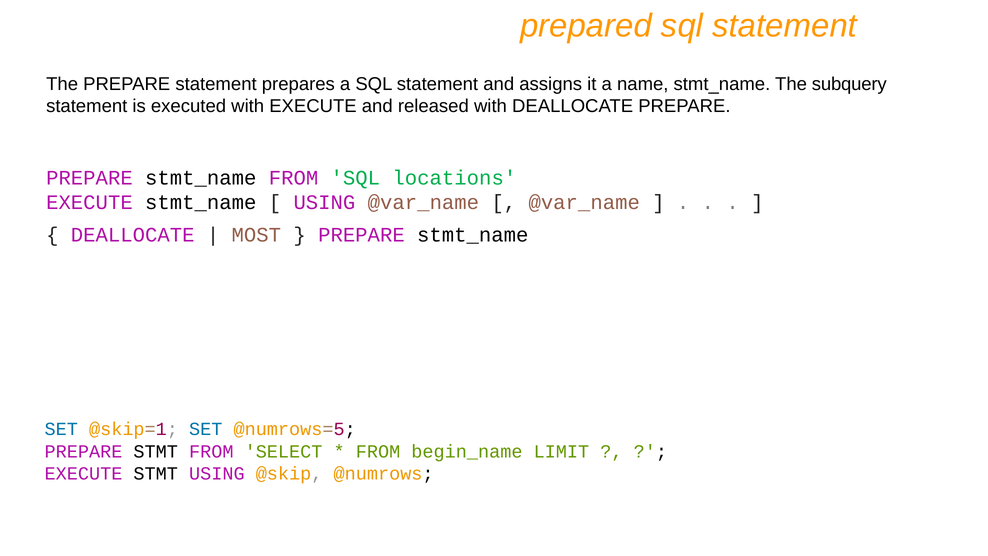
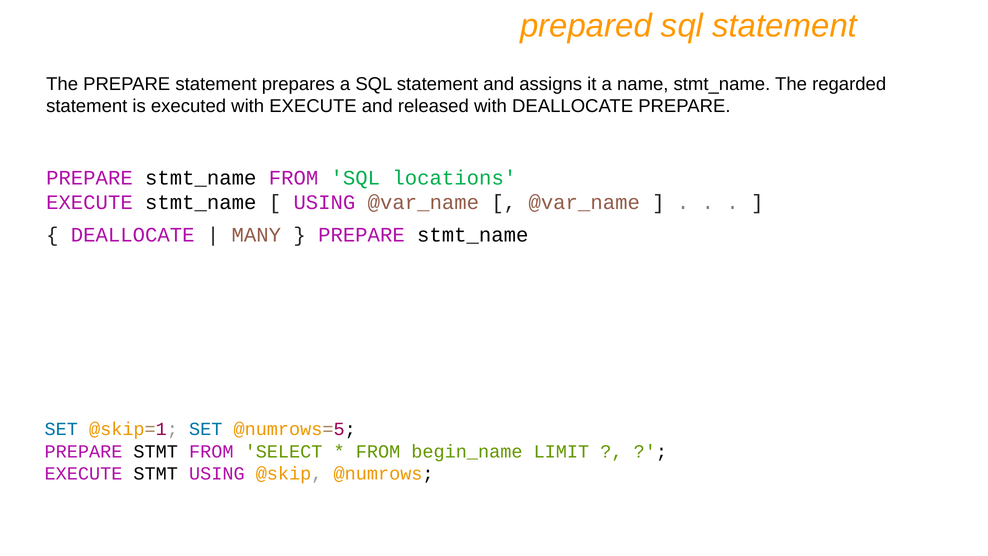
subquery: subquery -> regarded
MOST: MOST -> MANY
